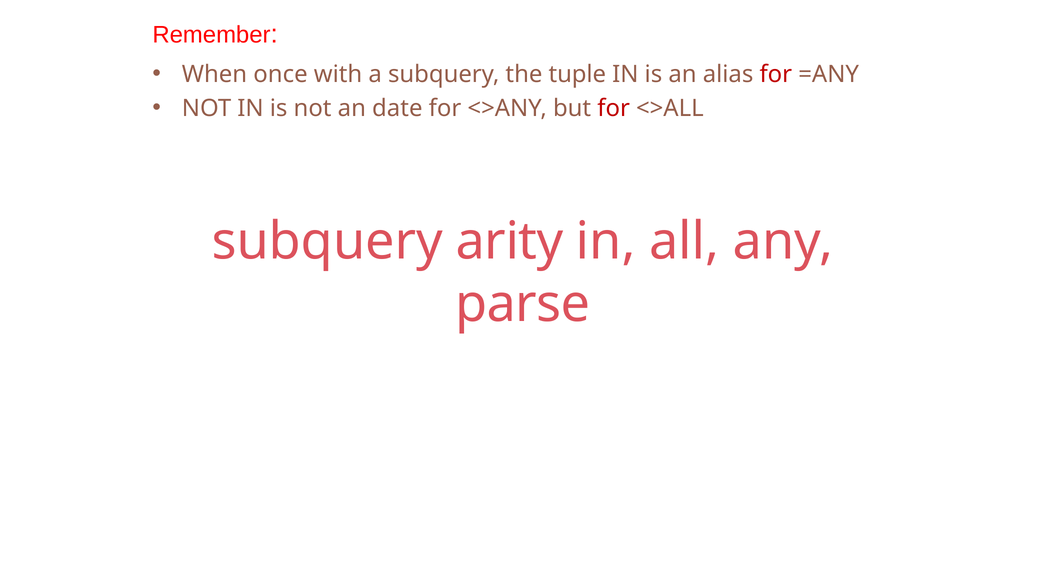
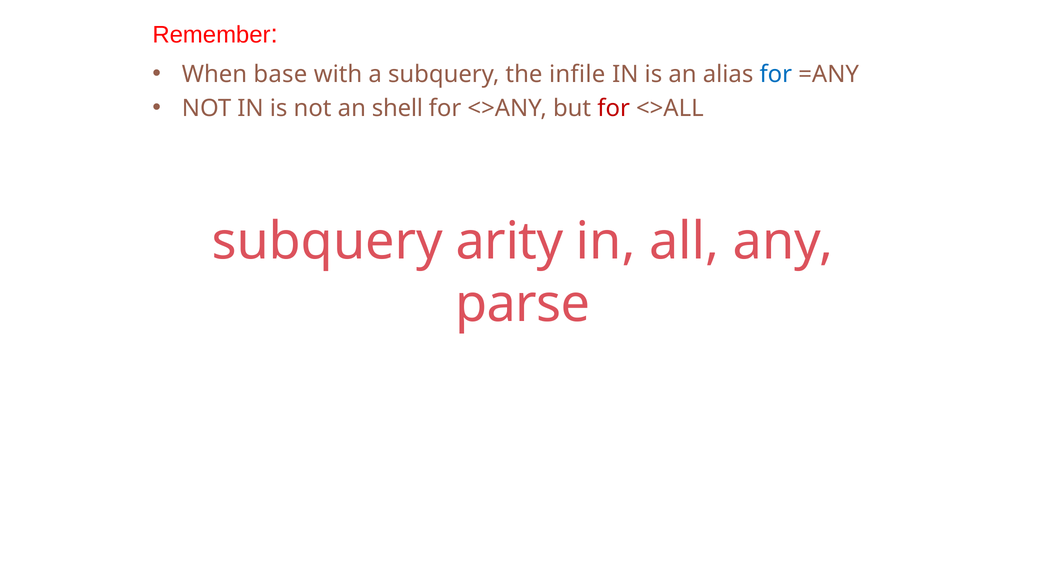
once: once -> base
tuple: tuple -> infile
for at (776, 74) colour: red -> blue
date: date -> shell
